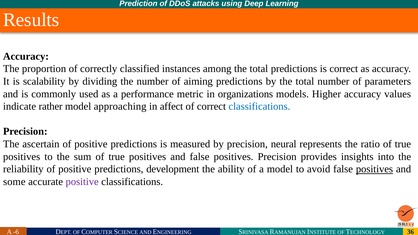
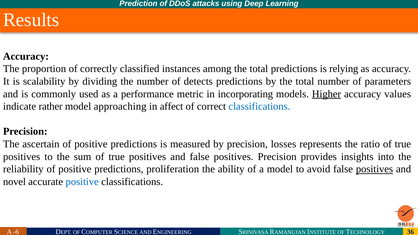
is correct: correct -> relying
aiming: aiming -> detects
organizations: organizations -> incorporating
Higher underline: none -> present
neural: neural -> losses
development: development -> proliferation
some: some -> novel
positive at (82, 182) colour: purple -> blue
